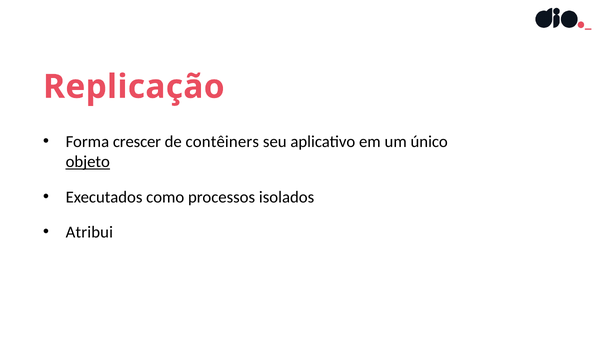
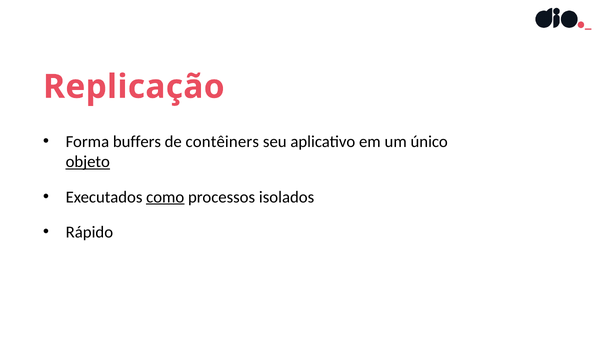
crescer: crescer -> buffers
como underline: none -> present
Atribui: Atribui -> Rápido
